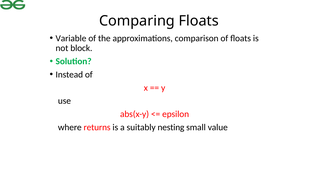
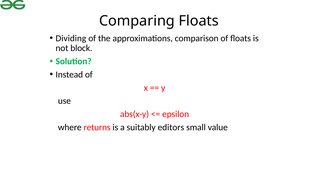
Variable: Variable -> Dividing
nesting: nesting -> editors
